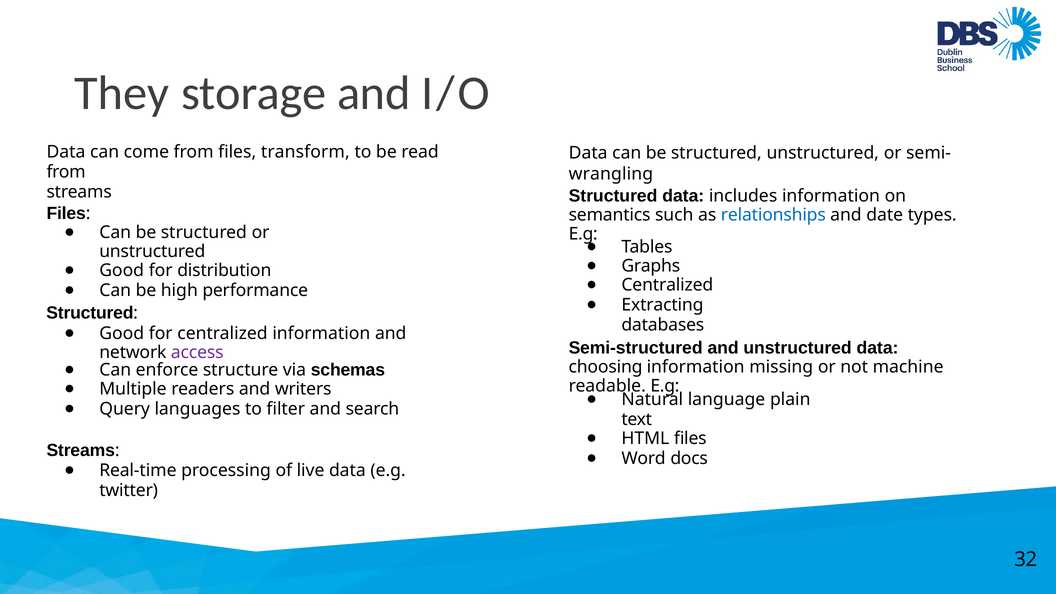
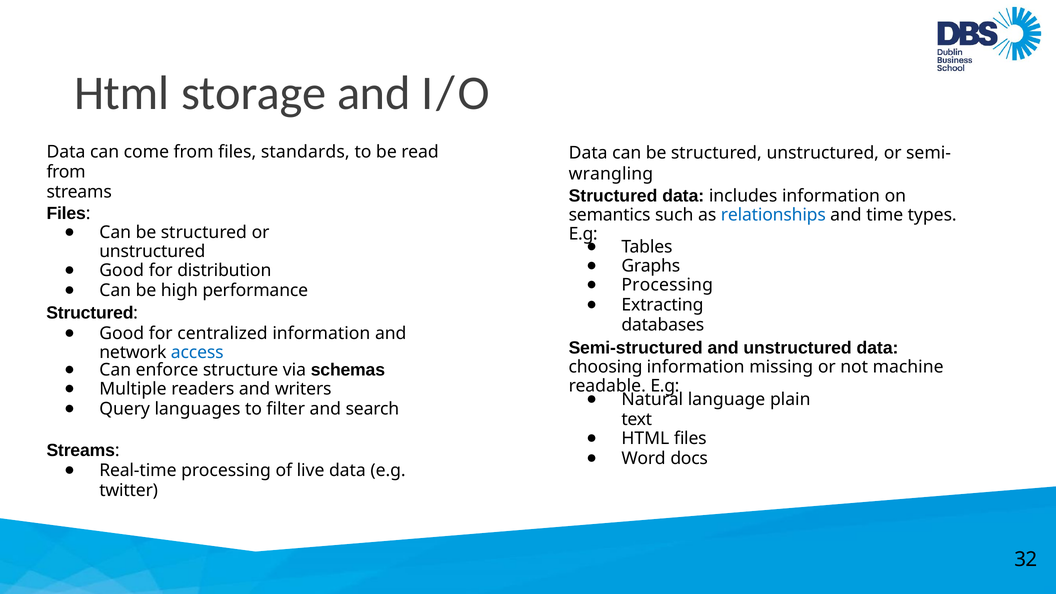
They at (121, 93): They -> Html
transform: transform -> standards
date: date -> time
Centralized at (667, 285): Centralized -> Processing
access colour: purple -> blue
